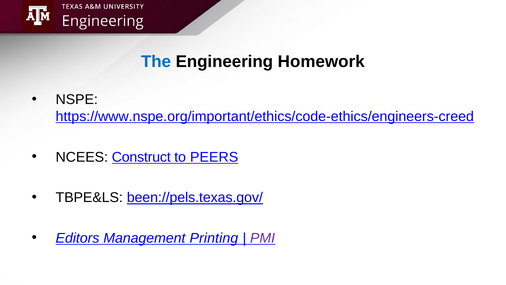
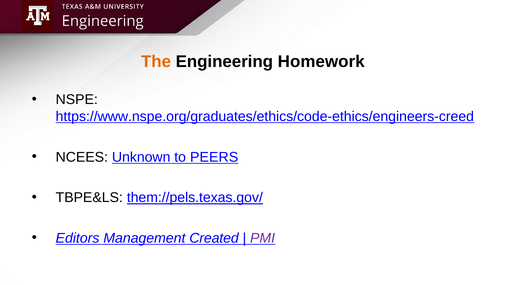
The colour: blue -> orange
https://www.nspe.org/important/ethics/code-ethics/engineers-creed: https://www.nspe.org/important/ethics/code-ethics/engineers-creed -> https://www.nspe.org/graduates/ethics/code-ethics/engineers-creed
Construct: Construct -> Unknown
been://pels.texas.gov/: been://pels.texas.gov/ -> them://pels.texas.gov/
Printing: Printing -> Created
